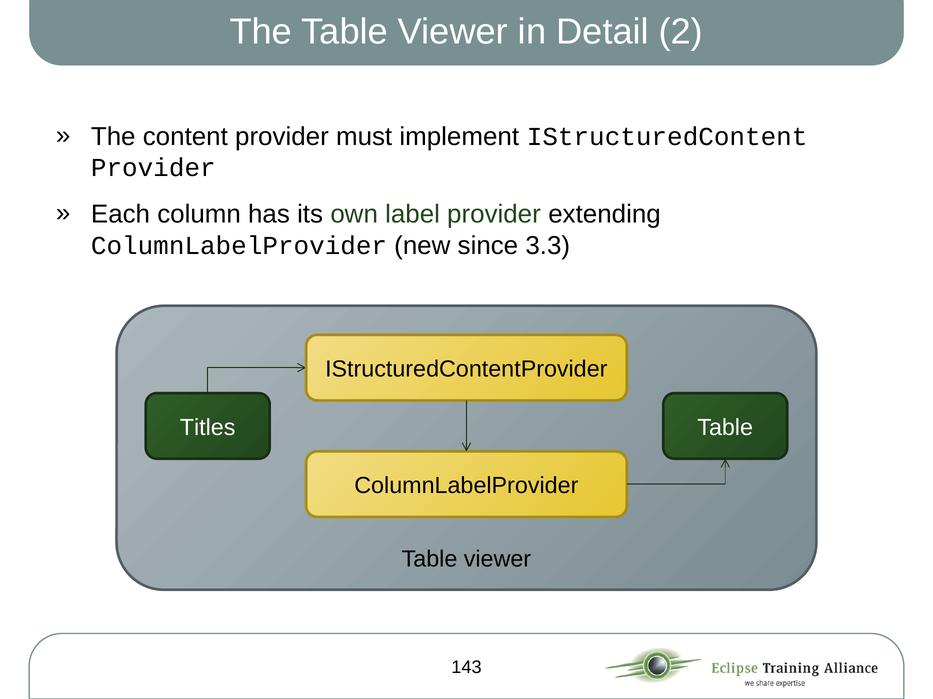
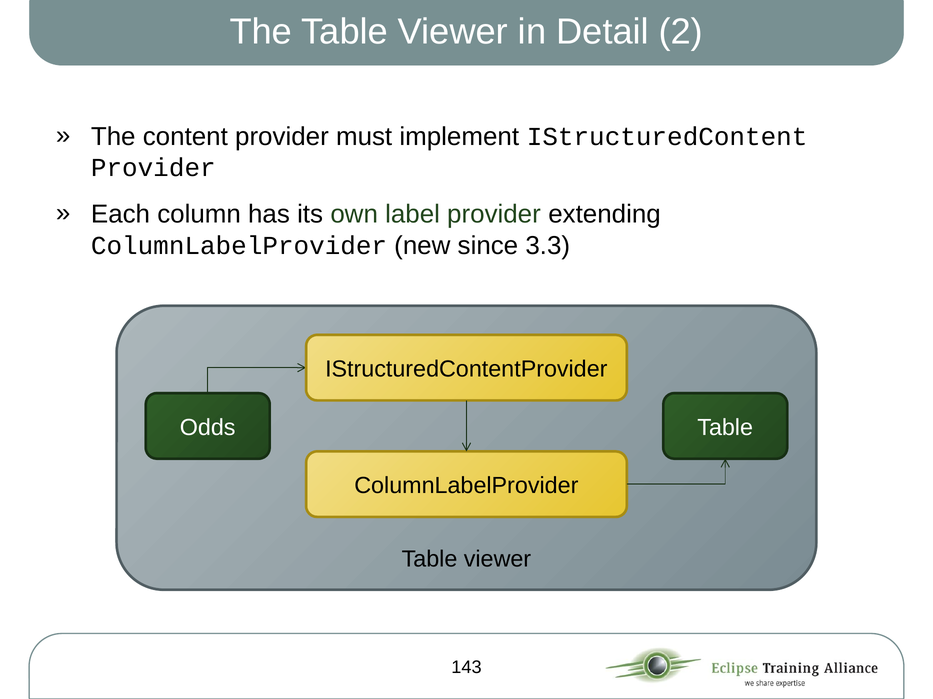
Titles: Titles -> Odds
